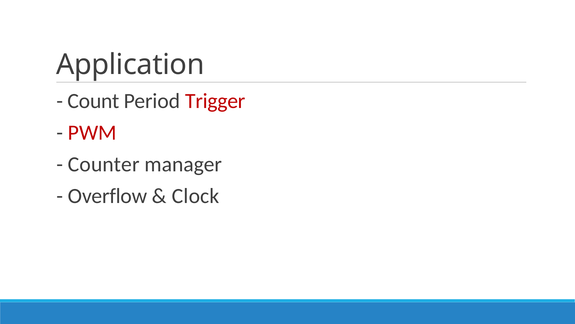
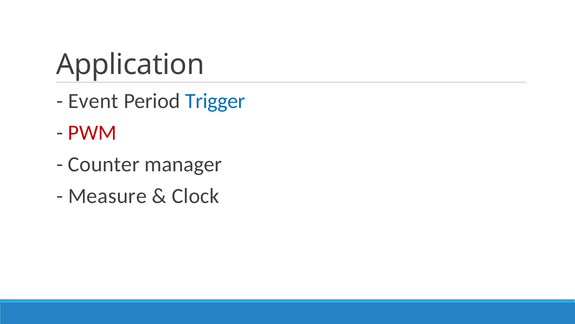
Count: Count -> Event
Trigger colour: red -> blue
Overflow: Overflow -> Measure
